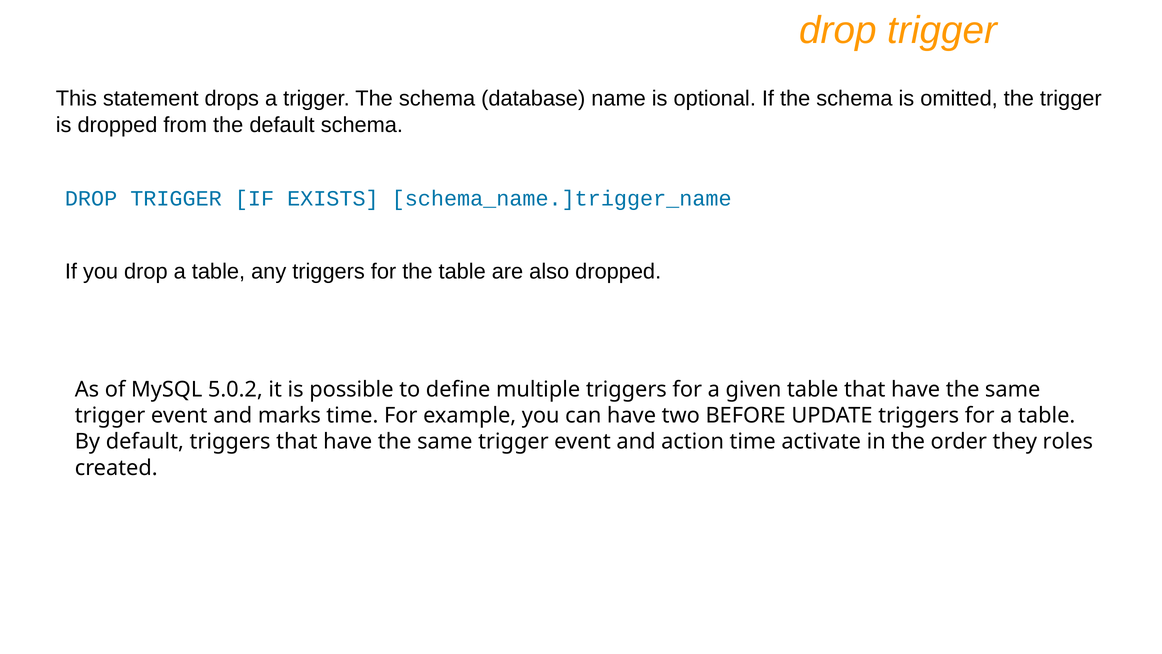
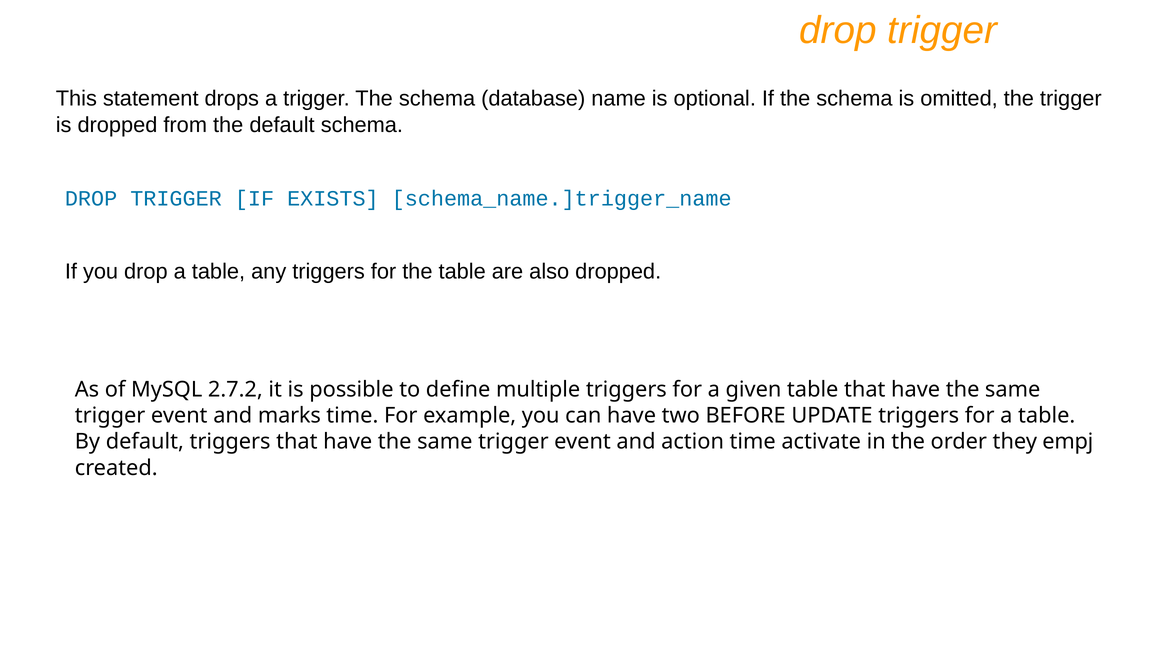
5.0.2: 5.0.2 -> 2.7.2
roles: roles -> empj
